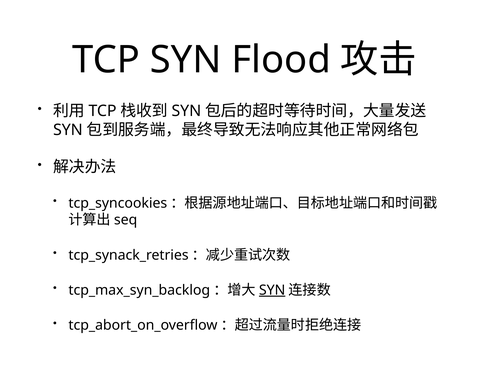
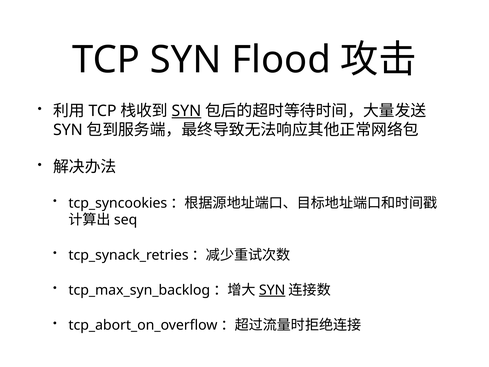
SYN at (186, 111) underline: none -> present
